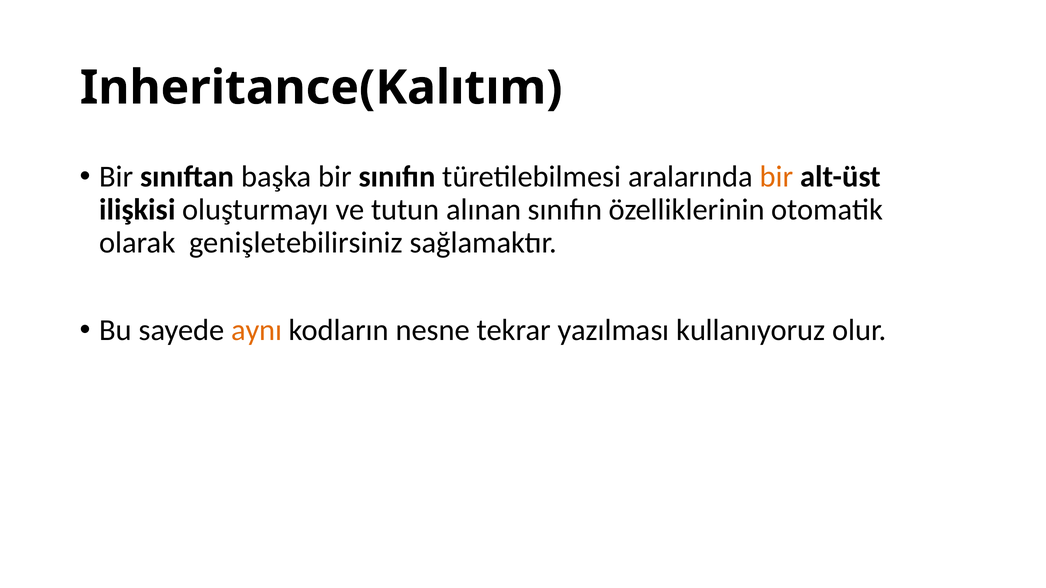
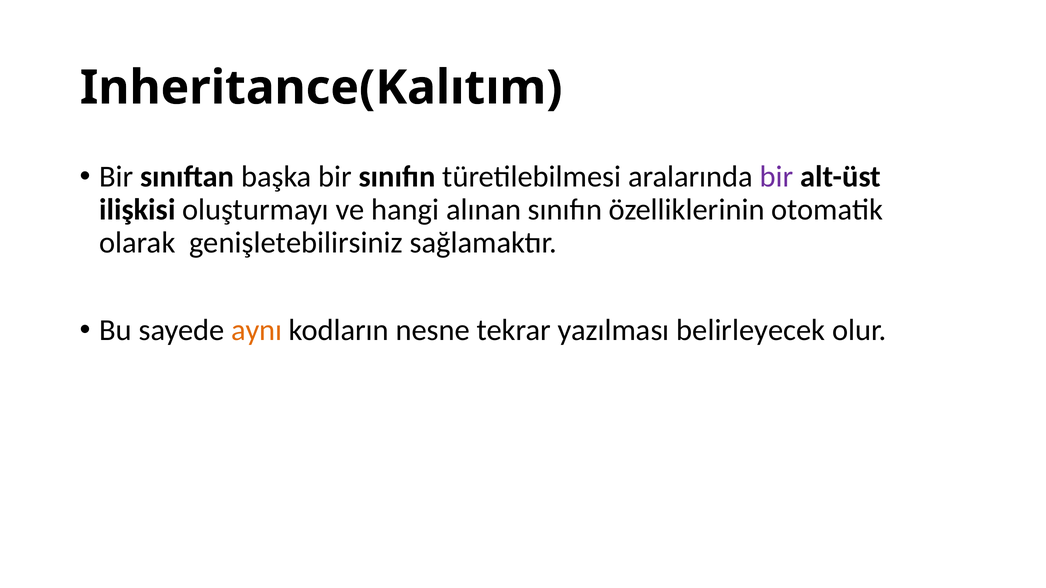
bir at (777, 177) colour: orange -> purple
tutun: tutun -> hangi
kullanıyoruz: kullanıyoruz -> belirleyecek
